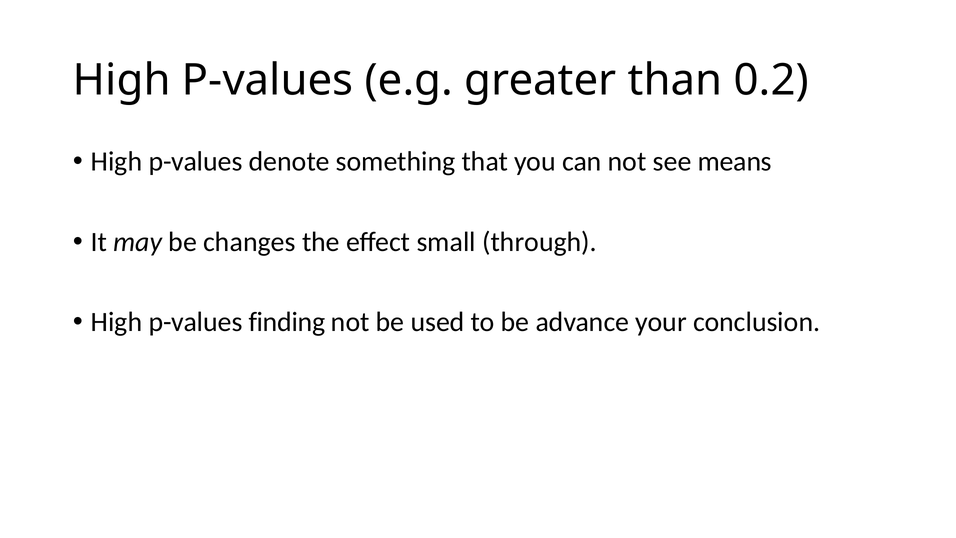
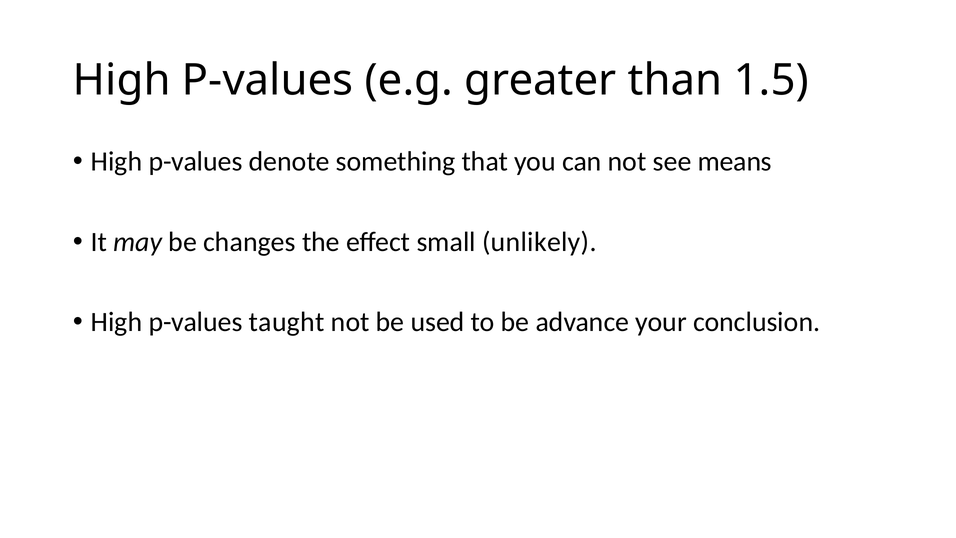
0.2: 0.2 -> 1.5
through: through -> unlikely
finding: finding -> taught
